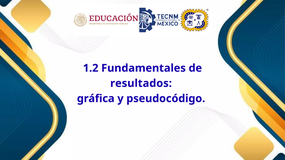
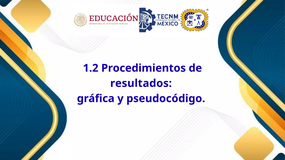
Fundamentales: Fundamentales -> Procedimientos
